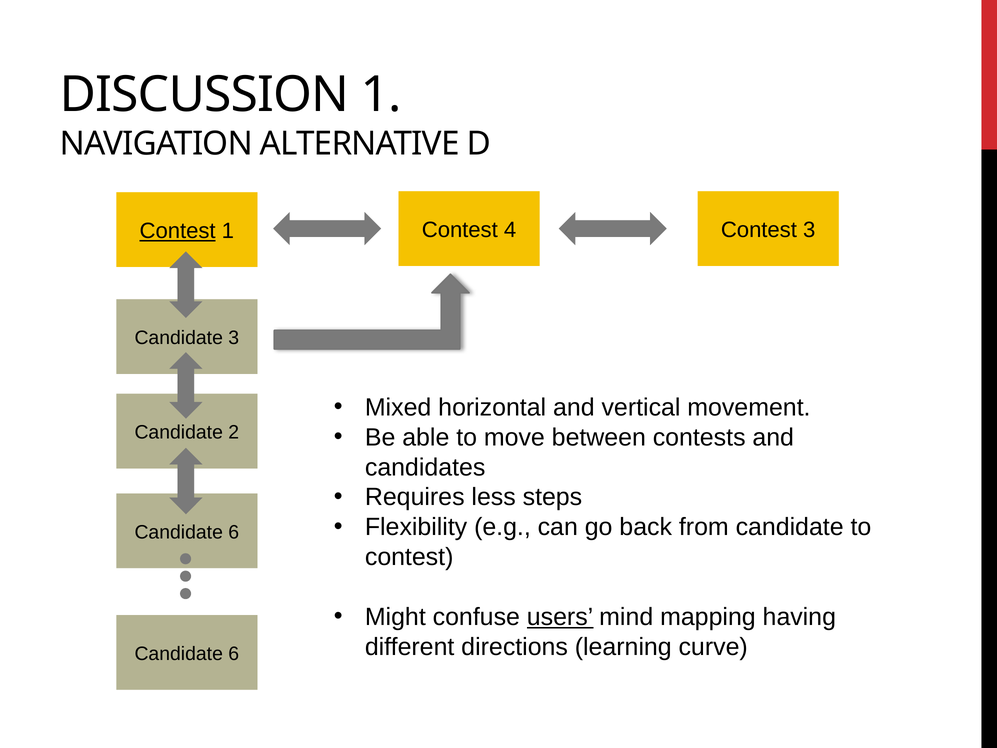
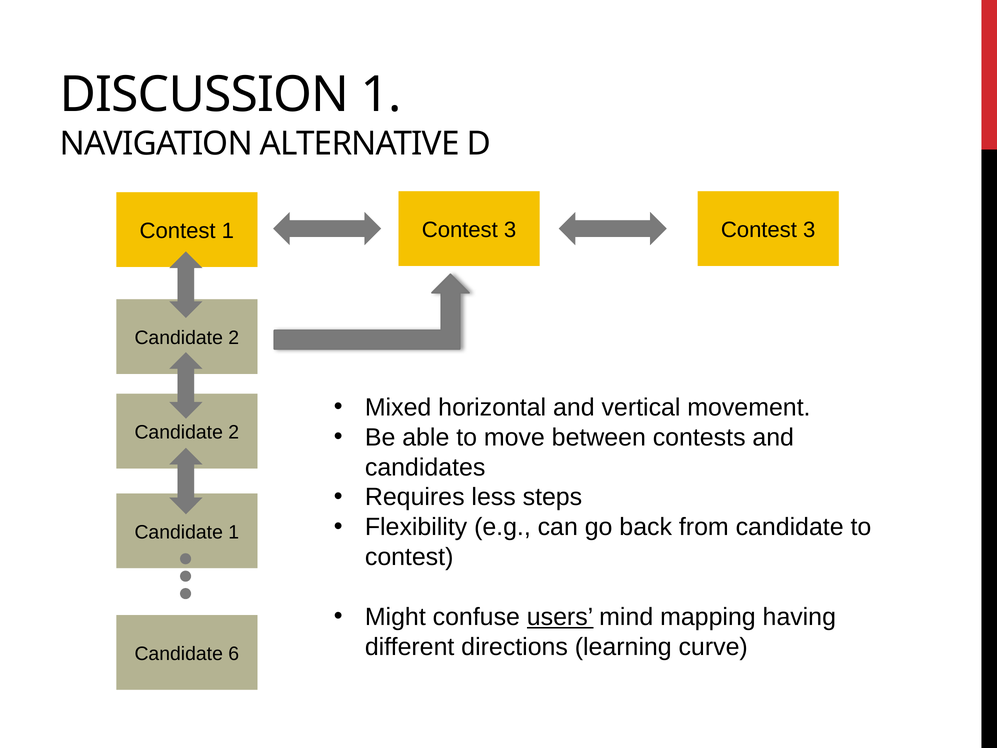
Contest at (178, 231) underline: present -> none
1 Contest 4: 4 -> 3
3 at (234, 338): 3 -> 2
6 at (234, 532): 6 -> 1
